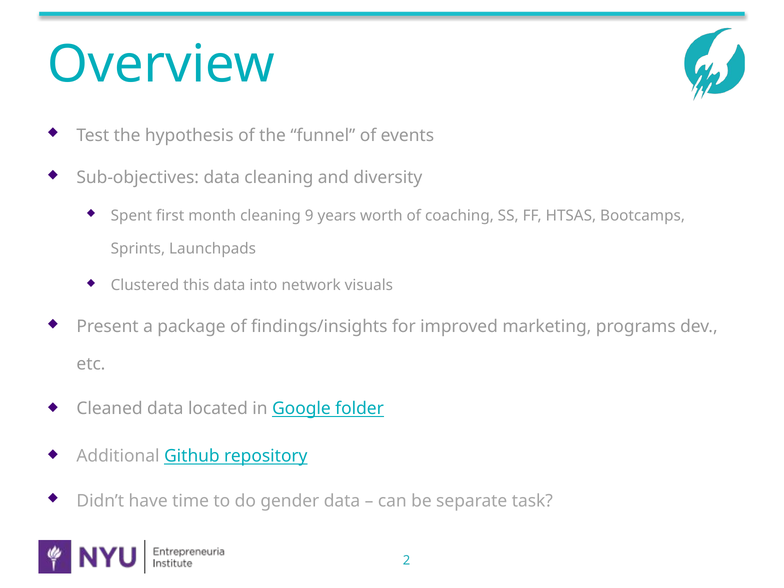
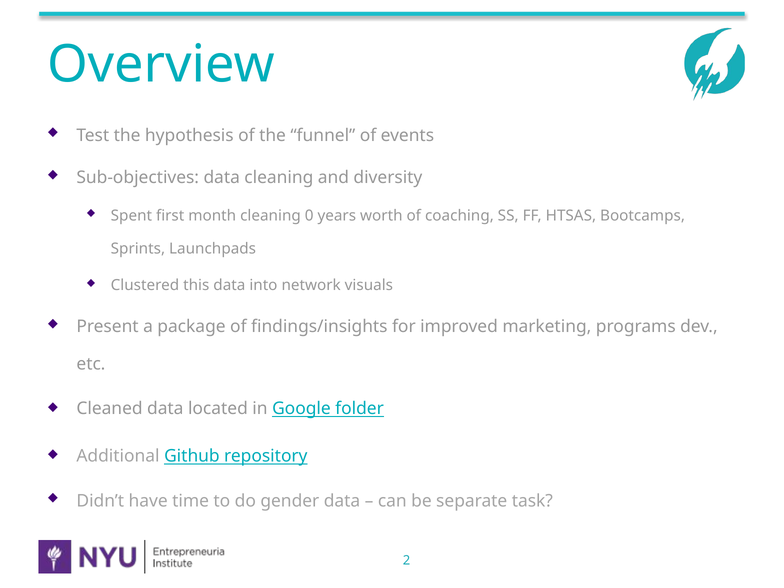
9: 9 -> 0
